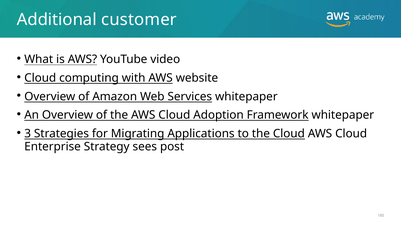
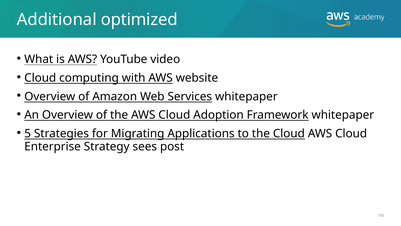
customer: customer -> optimized
3: 3 -> 5
